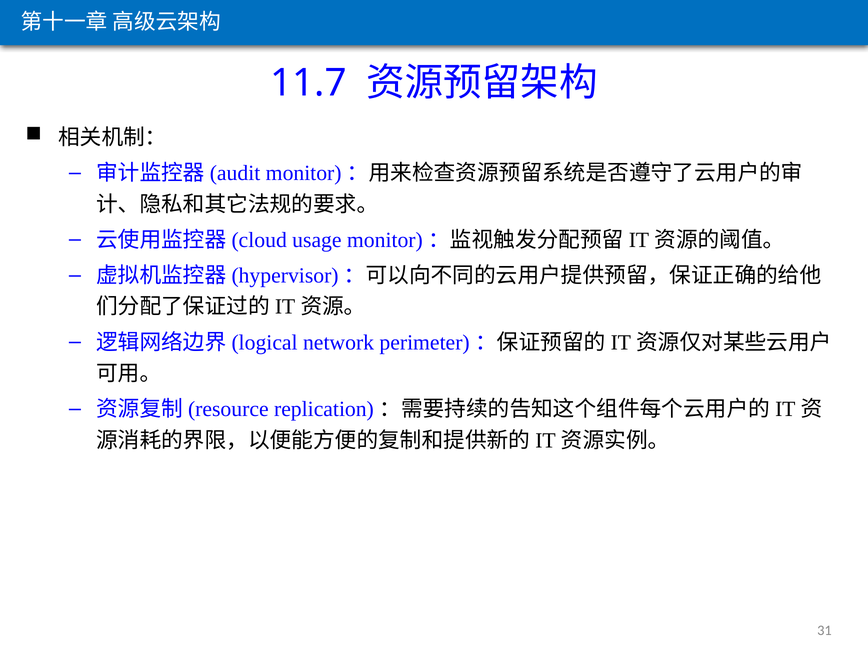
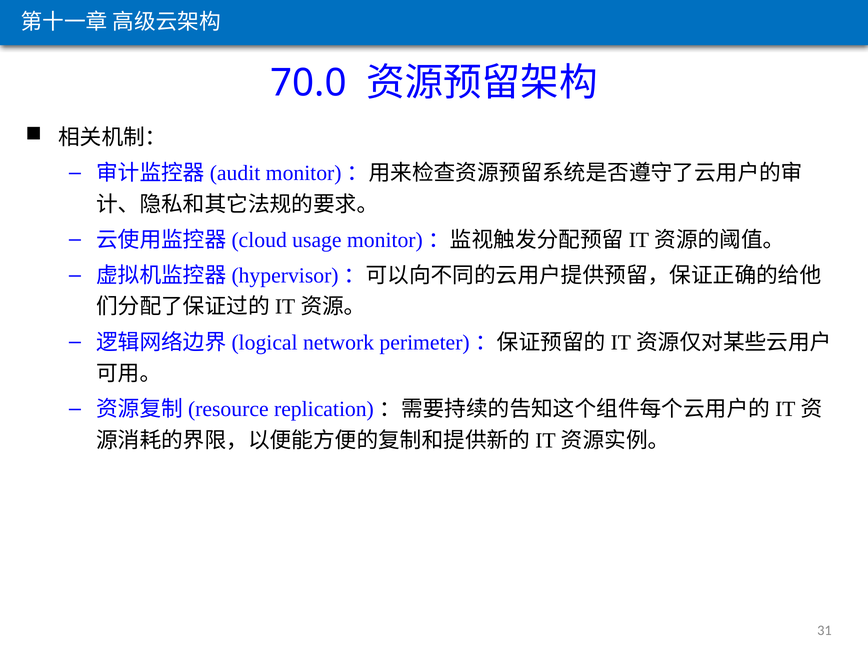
11.7: 11.7 -> 70.0
